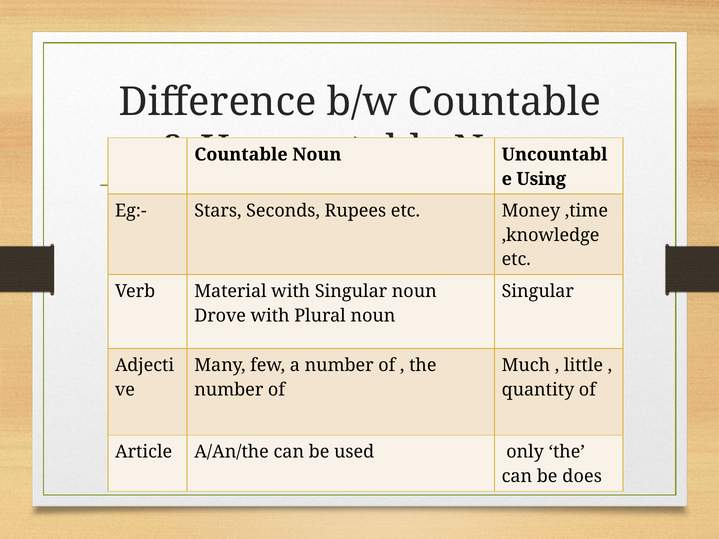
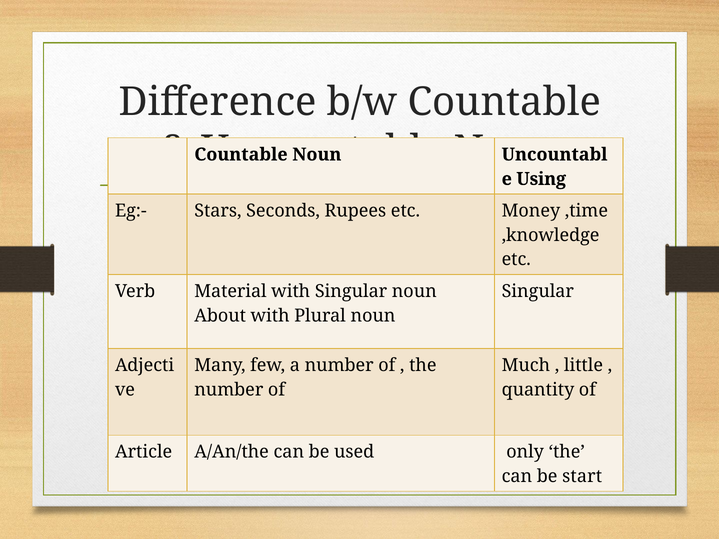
Drove: Drove -> About
does: does -> start
